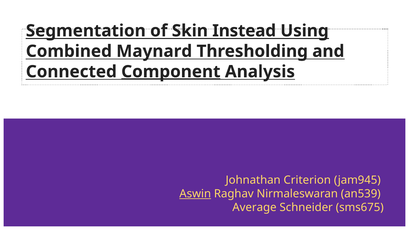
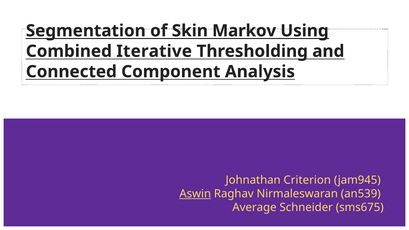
Instead: Instead -> Markov
Maynard: Maynard -> Iterative
Component underline: present -> none
